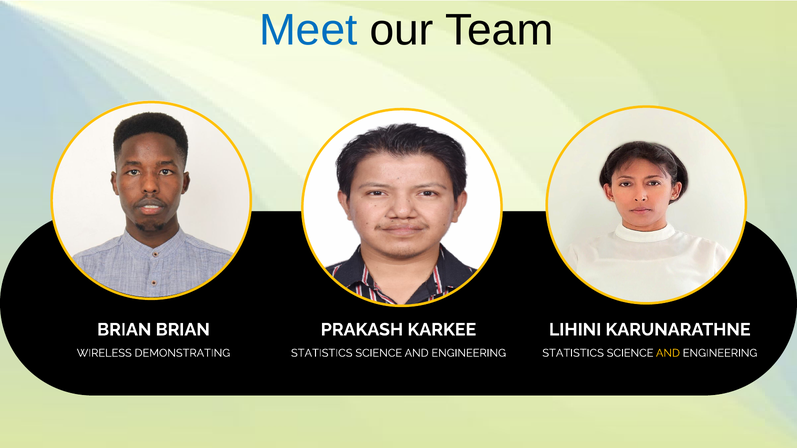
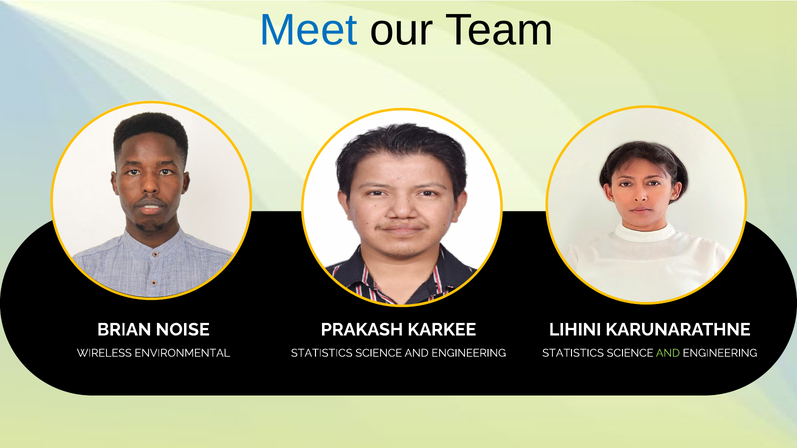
BRIAN BRIAN: BRIAN -> NOISE
DEMONSTRATING: DEMONSTRATING -> ENVIRONMENTAL
AND at (668, 353) colour: yellow -> light green
